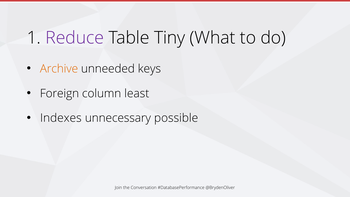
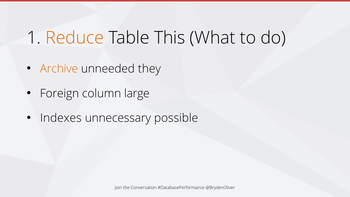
Reduce colour: purple -> orange
Tiny: Tiny -> This
keys: keys -> they
least: least -> large
